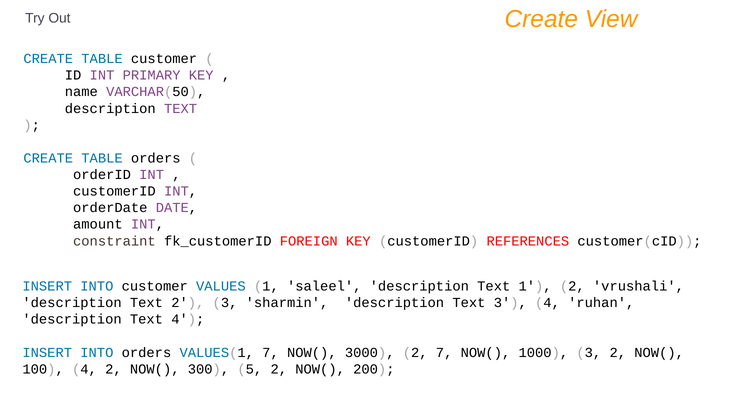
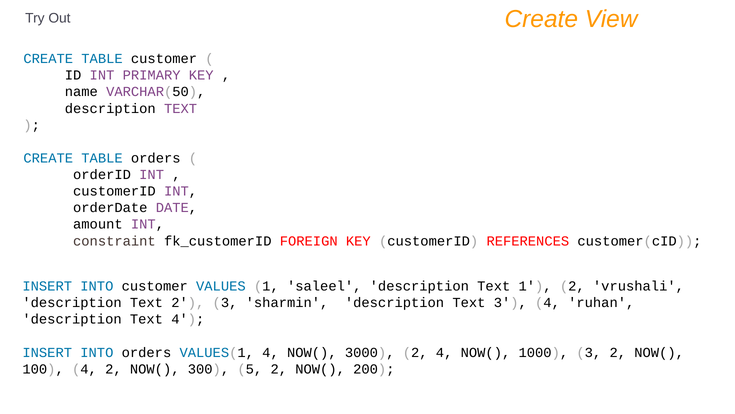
VALUES(1 7: 7 -> 4
2 7: 7 -> 4
